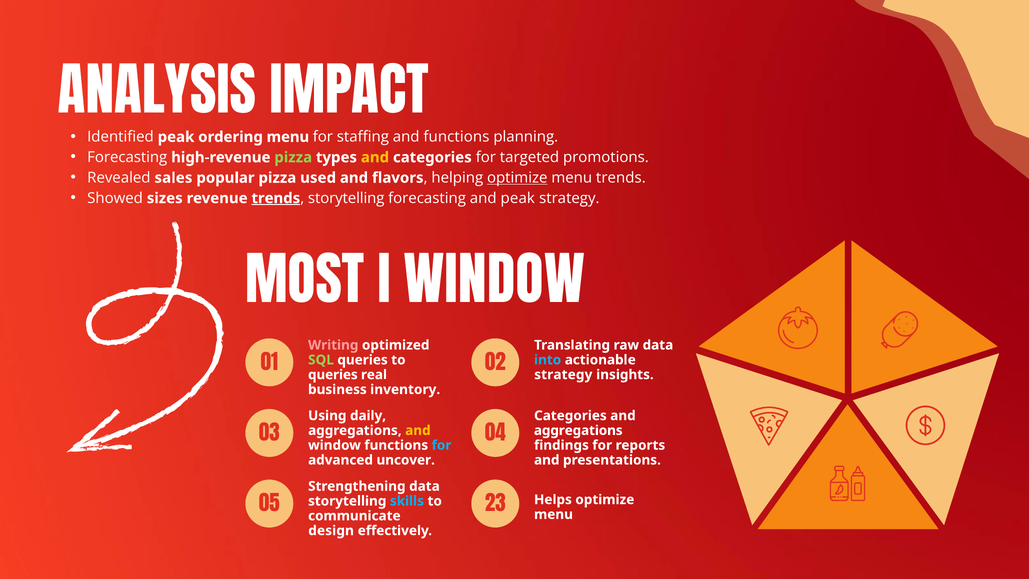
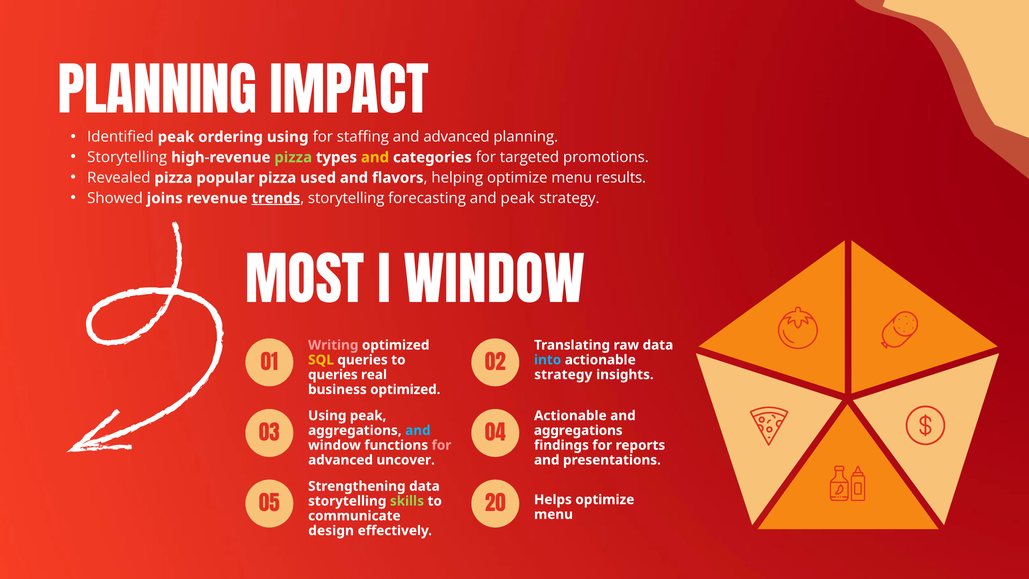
ANALYSIS at (157, 94): ANALYSIS -> PLANNING
ordering menu: menu -> using
and functions: functions -> advanced
Forecasting at (127, 157): Forecasting -> Storytelling
Revealed sales: sales -> pizza
optimize at (517, 178) underline: present -> none
menu trends: trends -> results
sizes: sizes -> joins
SQL colour: light green -> yellow
business inventory: inventory -> optimized
Using daily: daily -> peak
Categories at (570, 416): Categories -> Actionable
and at (418, 430) colour: yellow -> light blue
for at (442, 445) colour: light blue -> pink
23: 23 -> 20
skills colour: light blue -> light green
